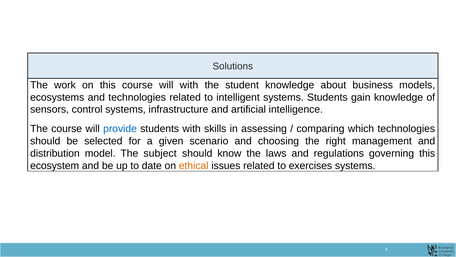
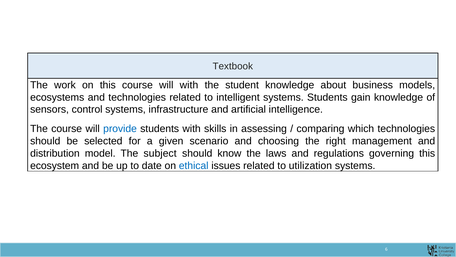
Solutions: Solutions -> Textbook
ethical colour: orange -> blue
exercises: exercises -> utilization
